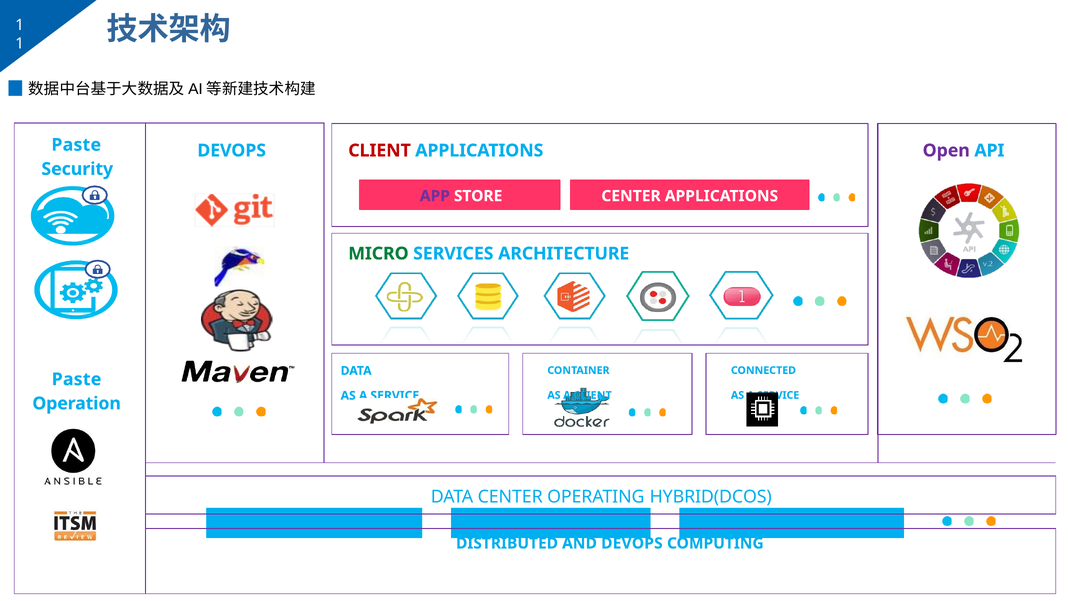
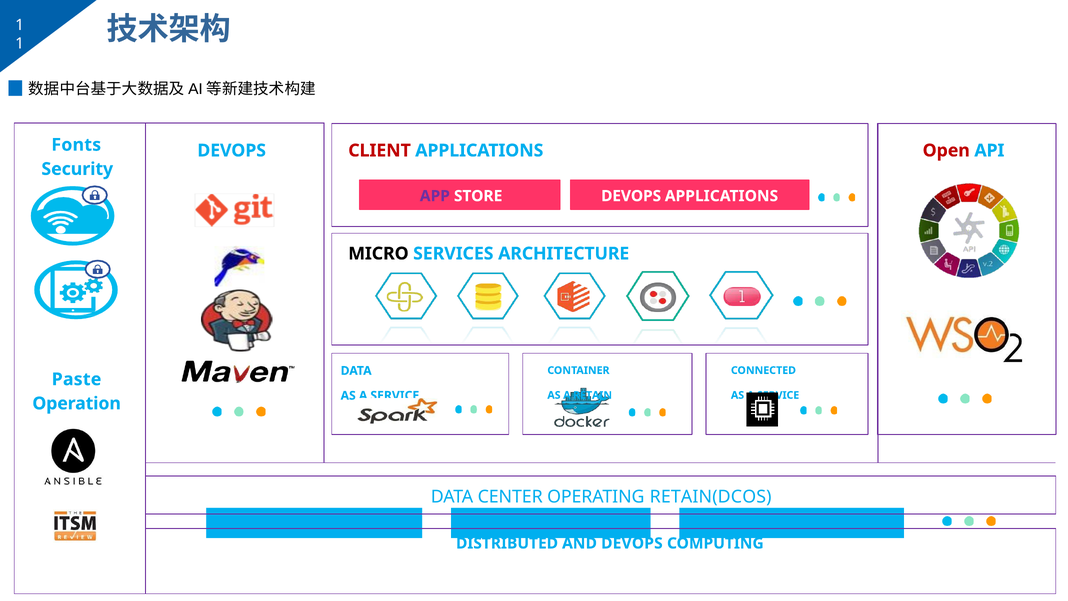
Paste at (76, 145): Paste -> Fonts
Open colour: purple -> red
STORE CENTER: CENTER -> DEVOPS
MICRO colour: green -> black
A CLIENT: CLIENT -> RETAIN
HYBRID(DCOS: HYBRID(DCOS -> RETAIN(DCOS
